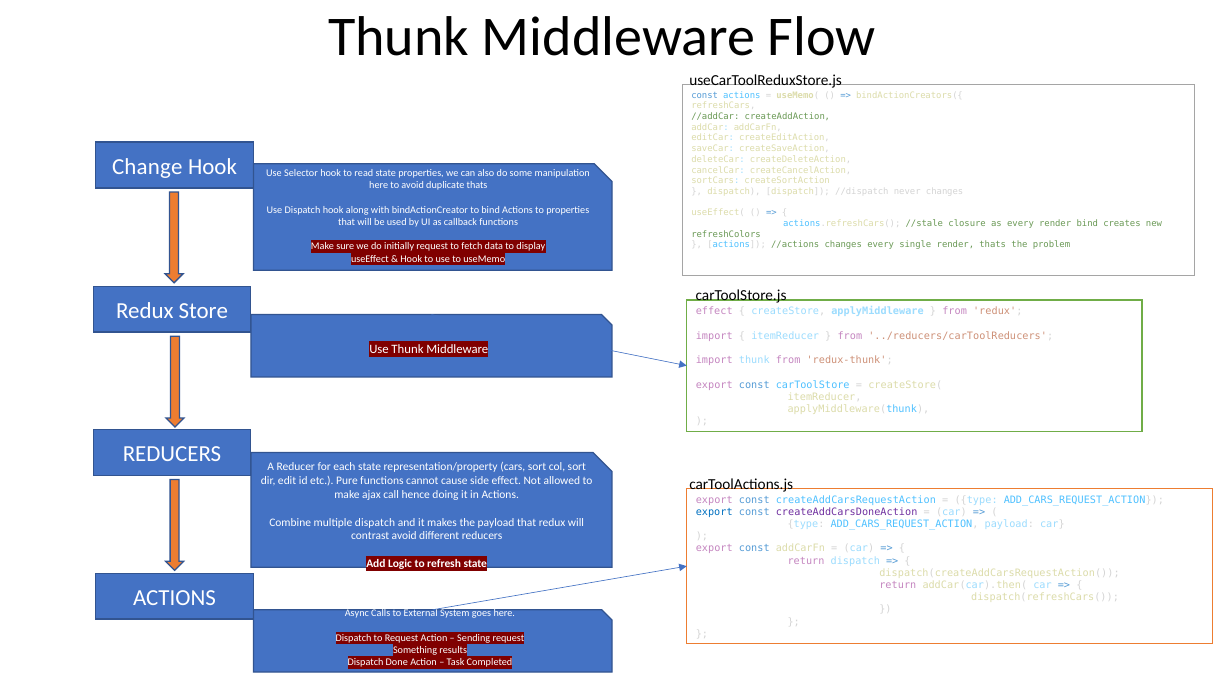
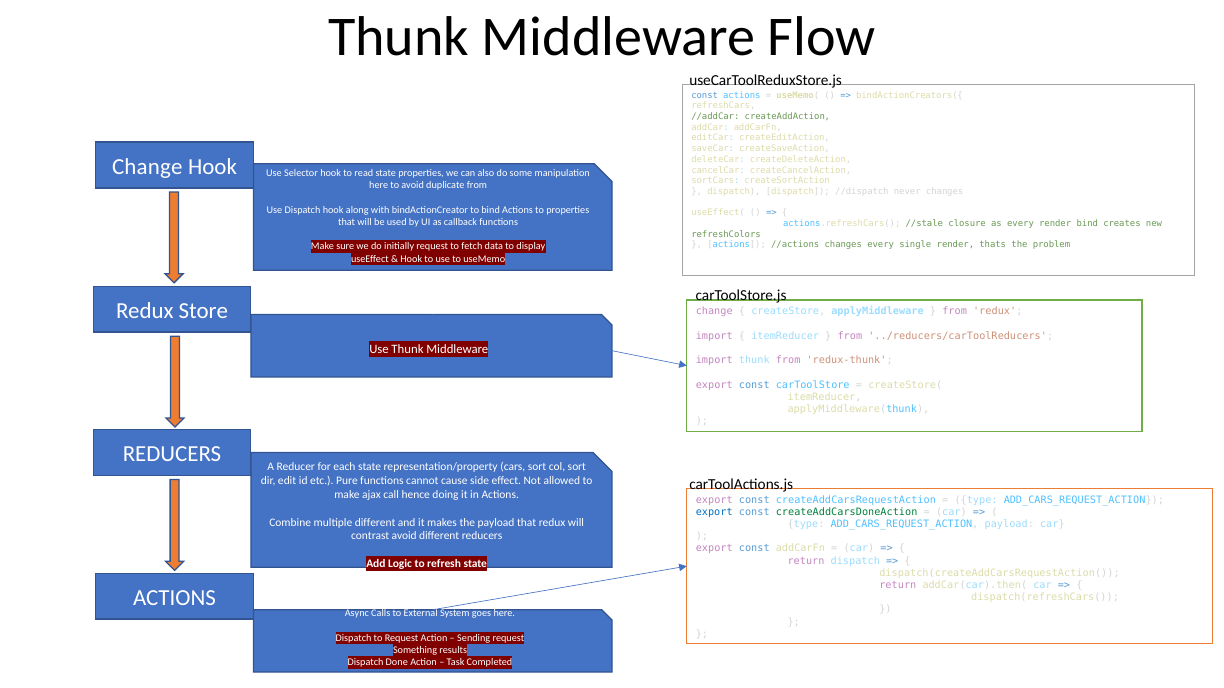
duplicate thats: thats -> from
effect at (714, 312): effect -> change
createAddCarsDoneAction colour: purple -> green
multiple dispatch: dispatch -> different
